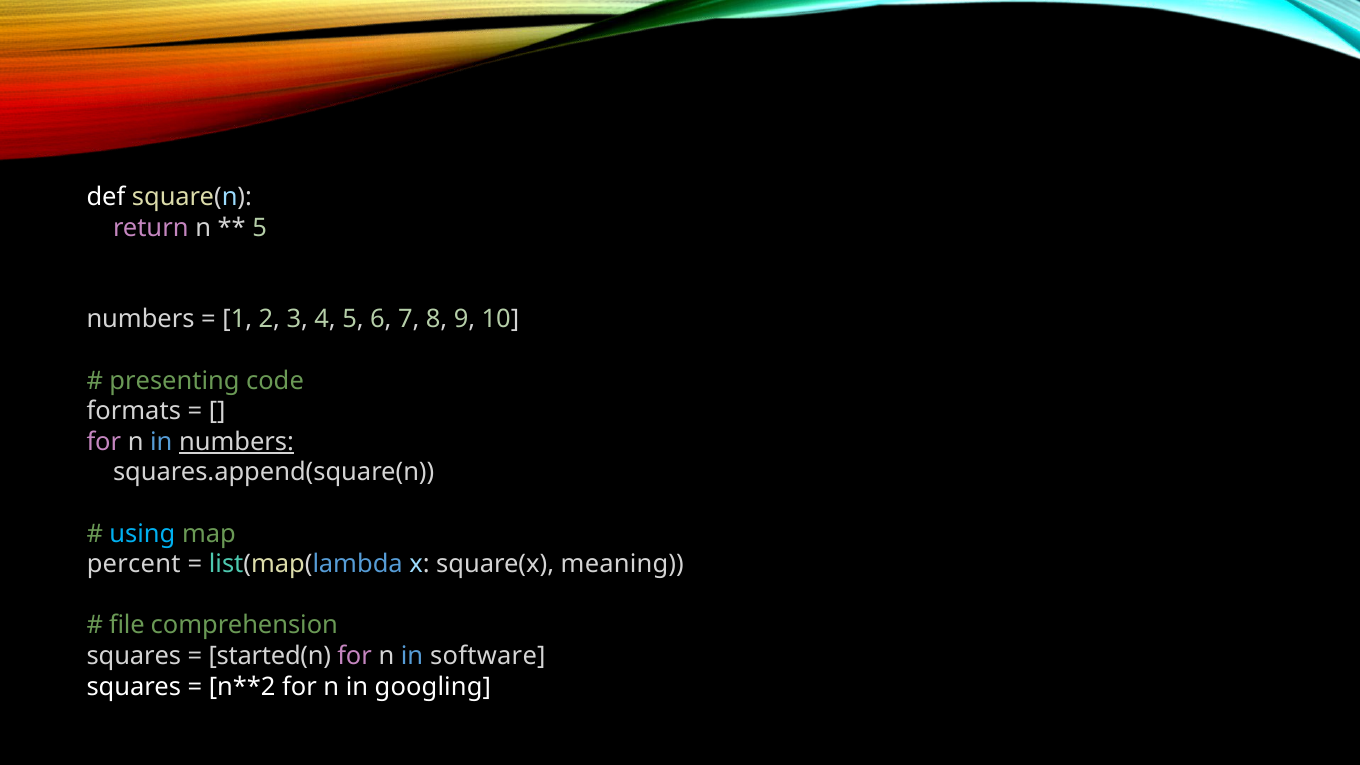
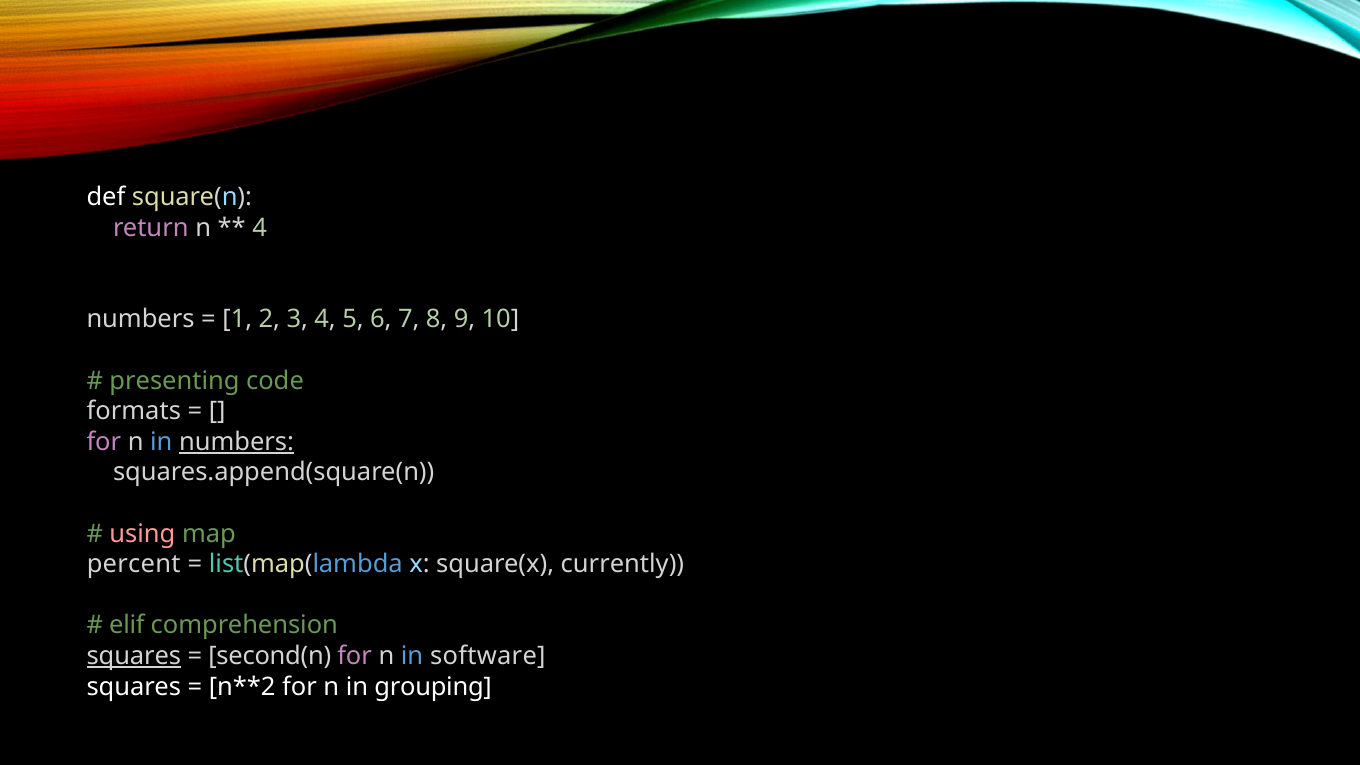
5 at (260, 228): 5 -> 4
using colour: light blue -> pink
meaning: meaning -> currently
file: file -> elif
squares at (134, 656) underline: none -> present
started(n: started(n -> second(n
googling: googling -> grouping
